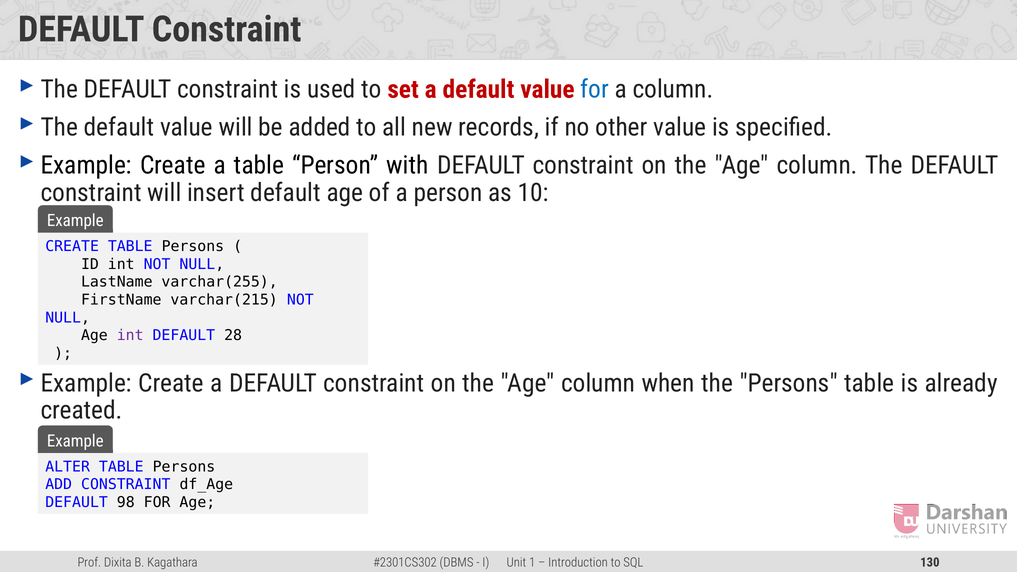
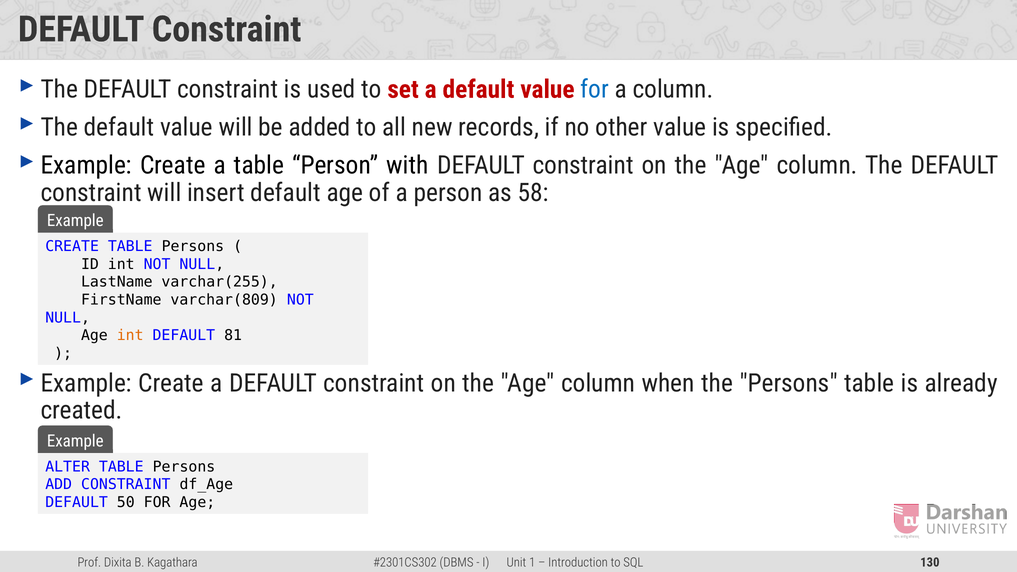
10: 10 -> 58
varchar(215: varchar(215 -> varchar(809
int at (130, 335) colour: purple -> orange
28: 28 -> 81
98: 98 -> 50
